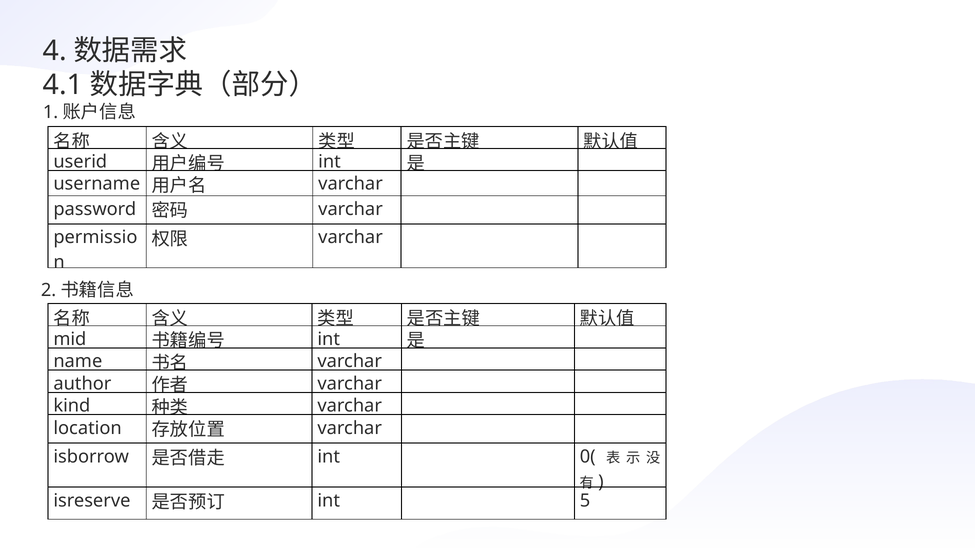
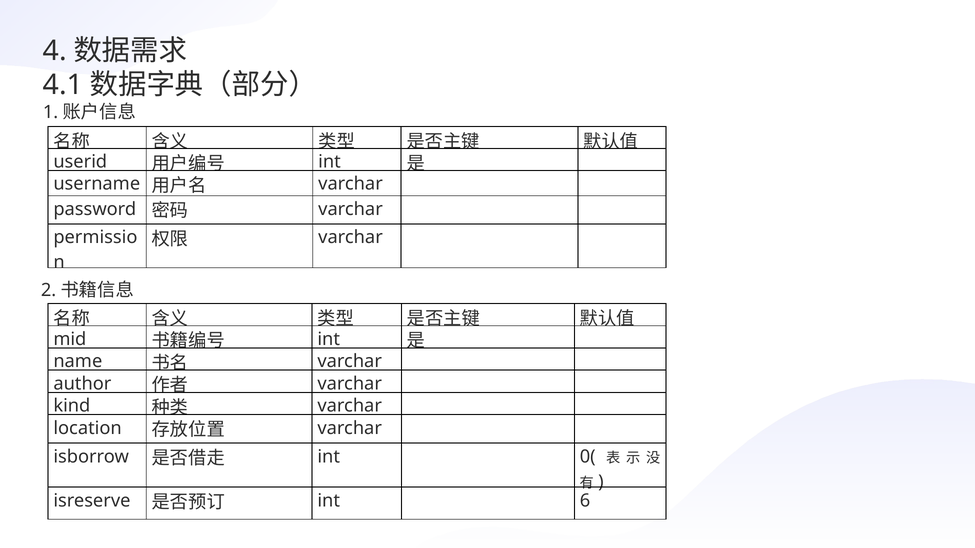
5: 5 -> 6
